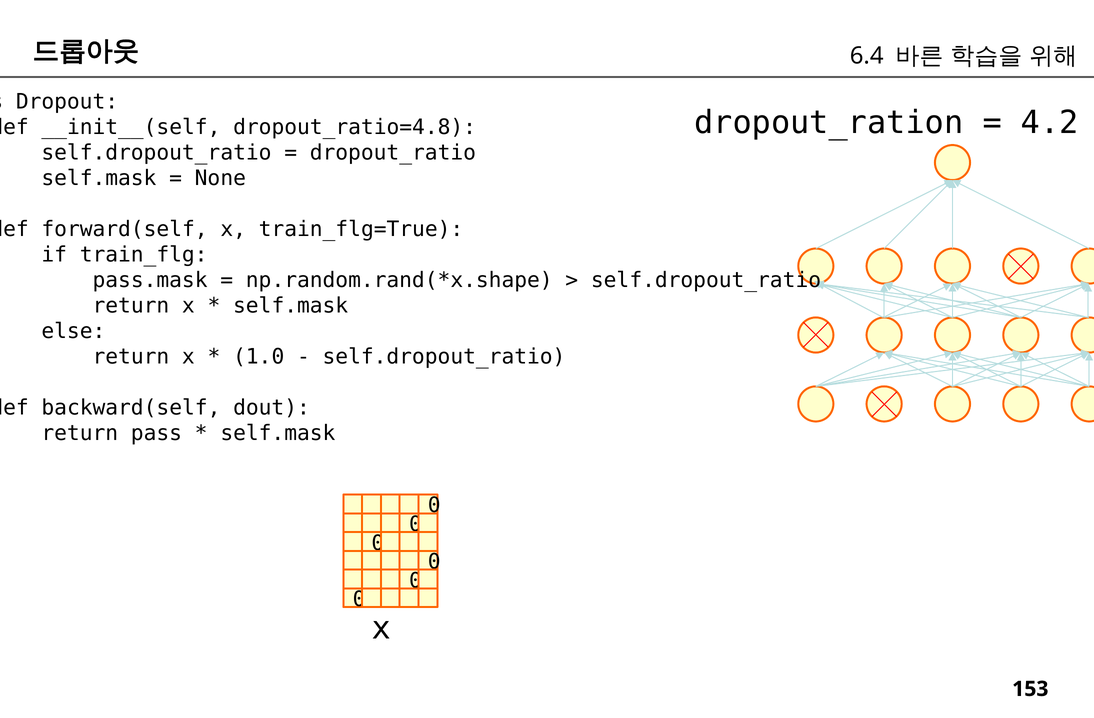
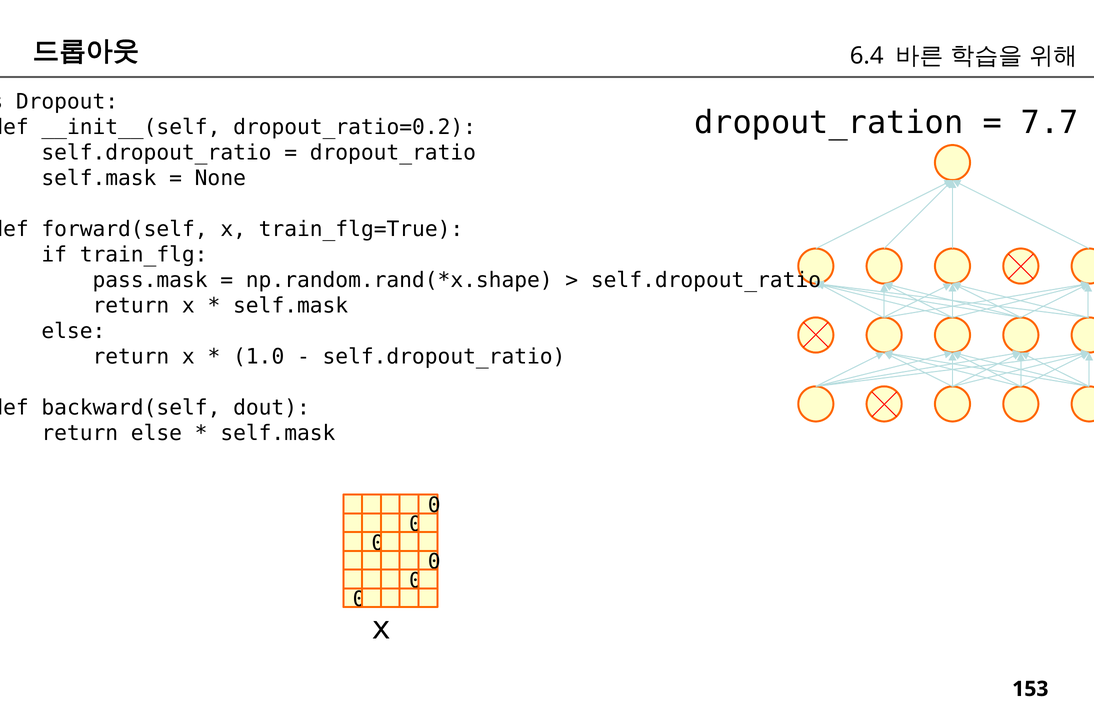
4.2: 4.2 -> 7.7
dropout_ratio=4.8: dropout_ratio=4.8 -> dropout_ratio=0.2
return pass: pass -> else
